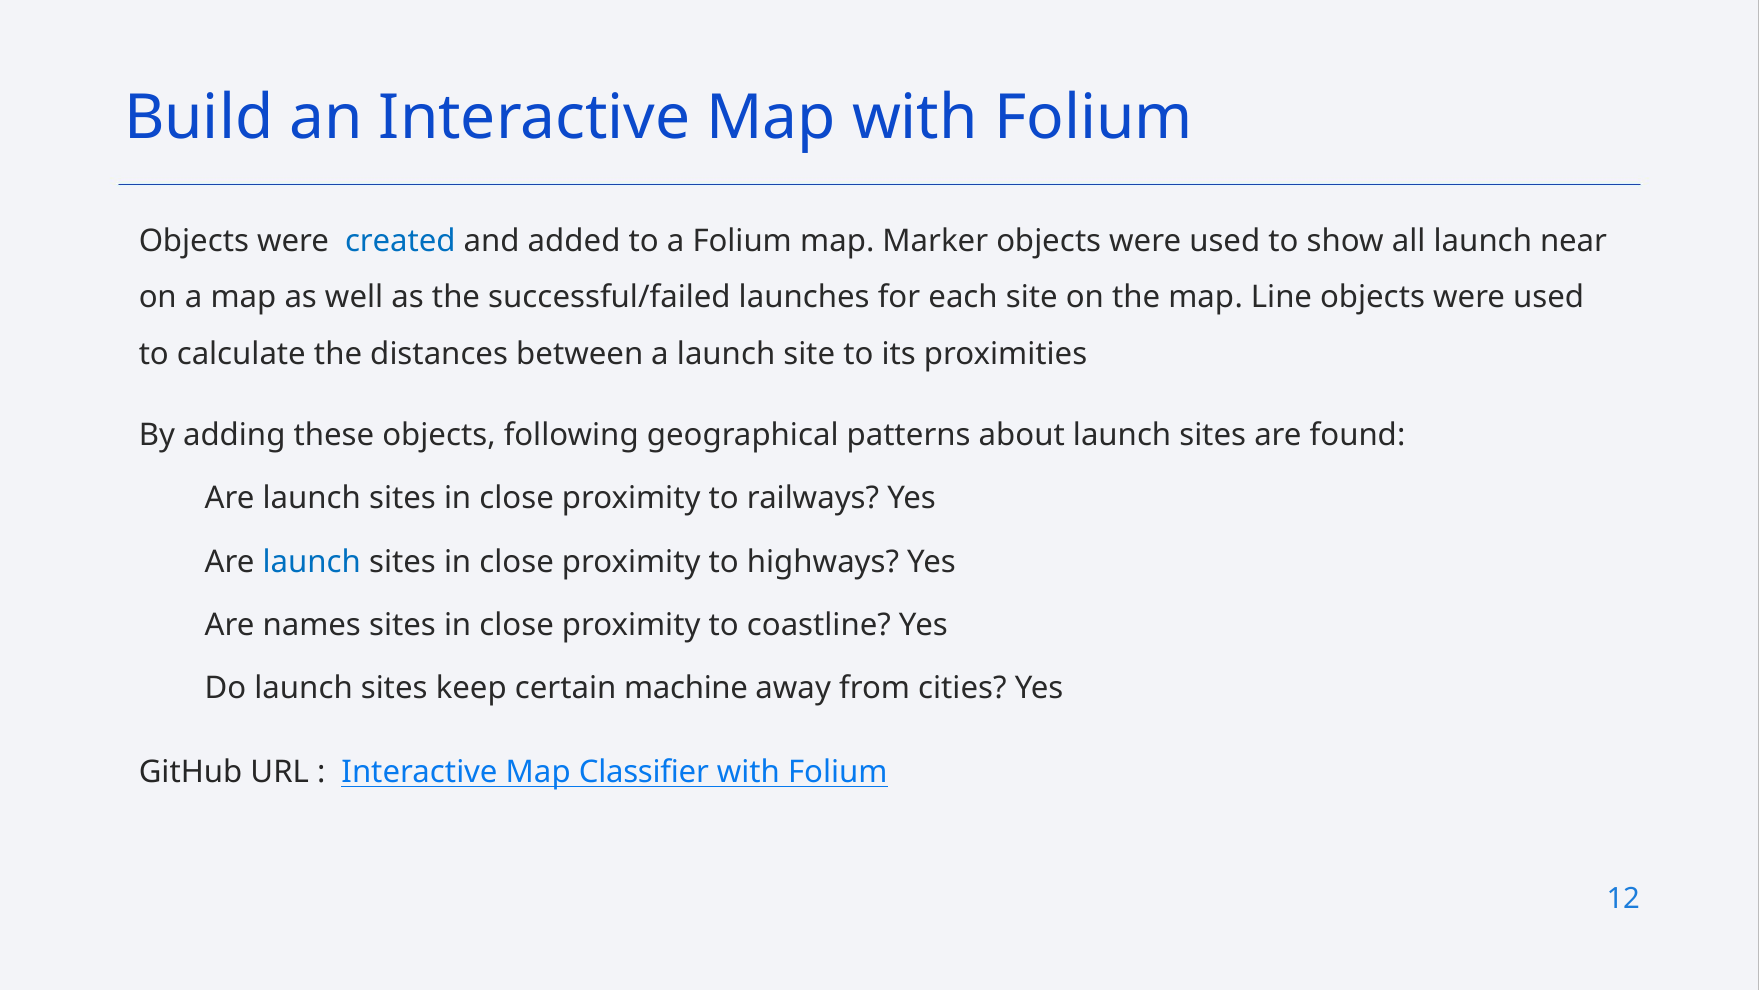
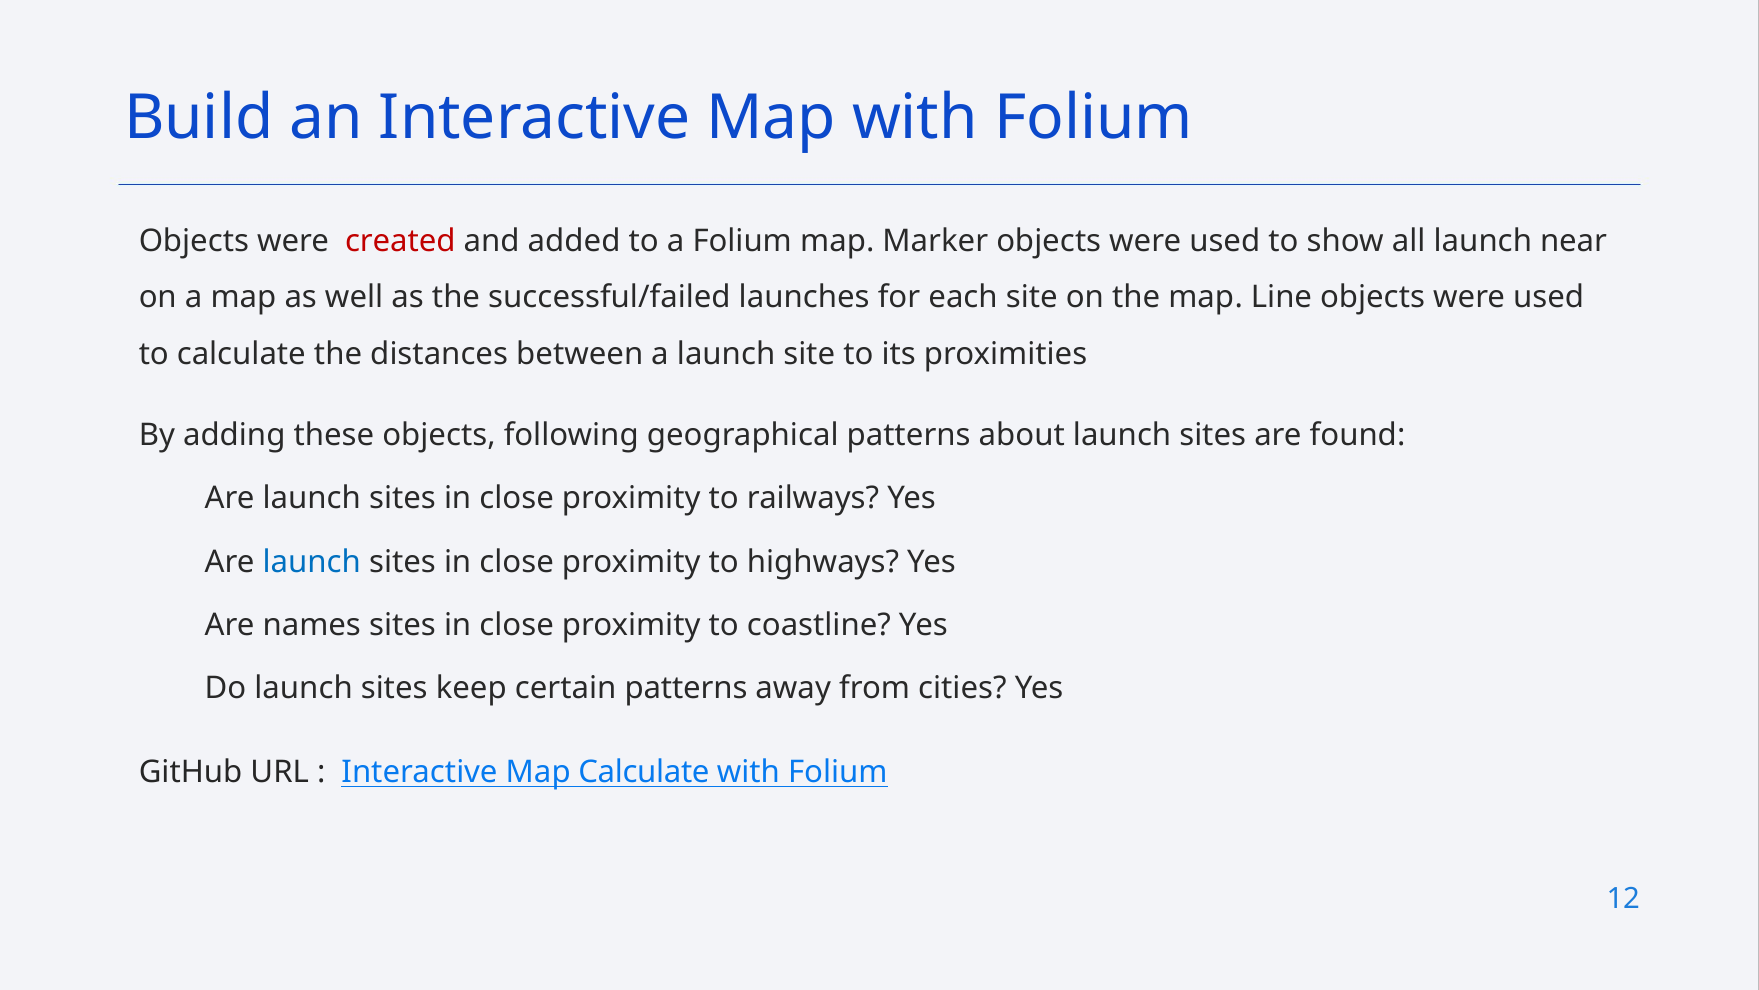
created colour: blue -> red
certain machine: machine -> patterns
Map Classifier: Classifier -> Calculate
